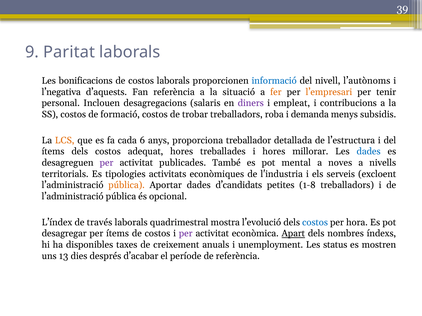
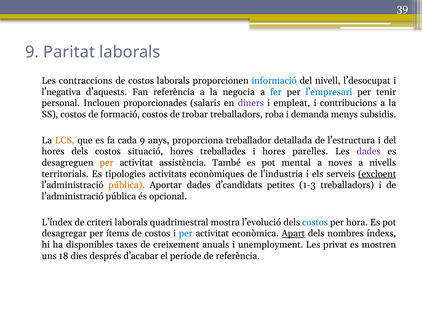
bonificacions: bonificacions -> contraccions
l’autònoms: l’autònoms -> l’desocupat
situació: situació -> negocia
fer colour: orange -> blue
l’empresari colour: orange -> blue
desagregacions: desagregacions -> proporcionades
cada 6: 6 -> 9
ítems at (53, 152): ítems -> hores
adequat: adequat -> situació
millorar: millorar -> parelles
dades at (369, 152) colour: blue -> purple
per at (107, 163) colour: purple -> orange
publicades: publicades -> assistència
excloent underline: none -> present
1-8: 1-8 -> 1-3
través: través -> criteri
per at (186, 234) colour: purple -> blue
status: status -> privat
13: 13 -> 18
